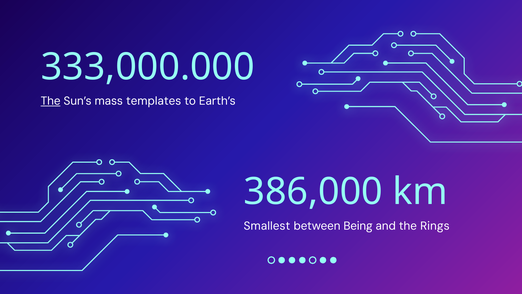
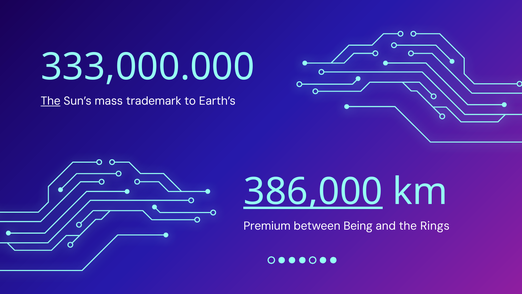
templates: templates -> trademark
386,000 underline: none -> present
Smallest: Smallest -> Premium
